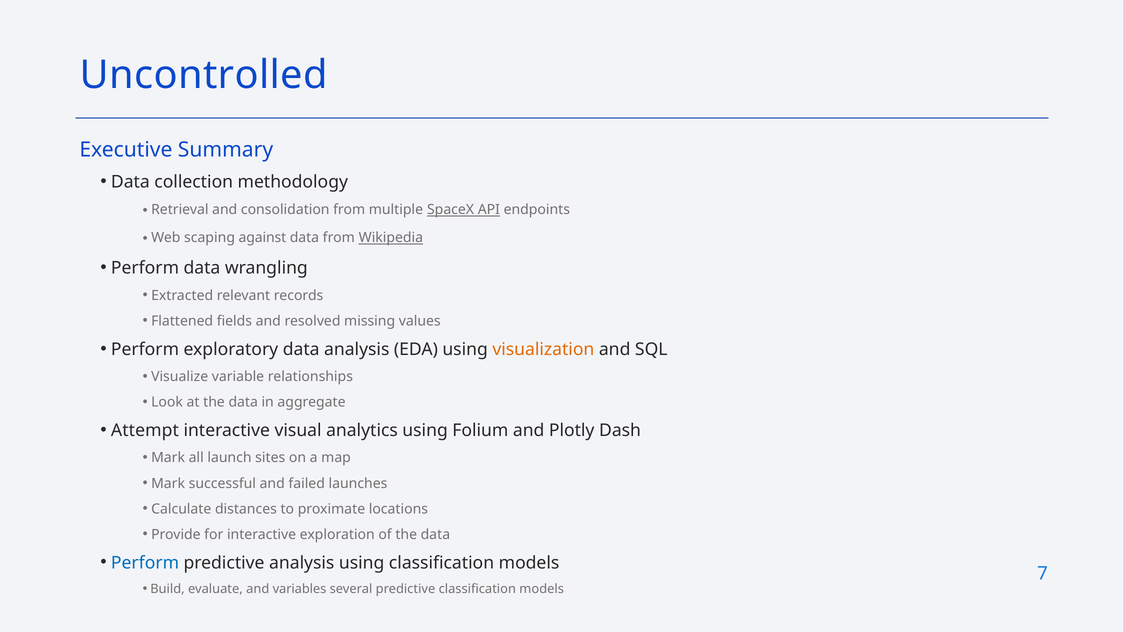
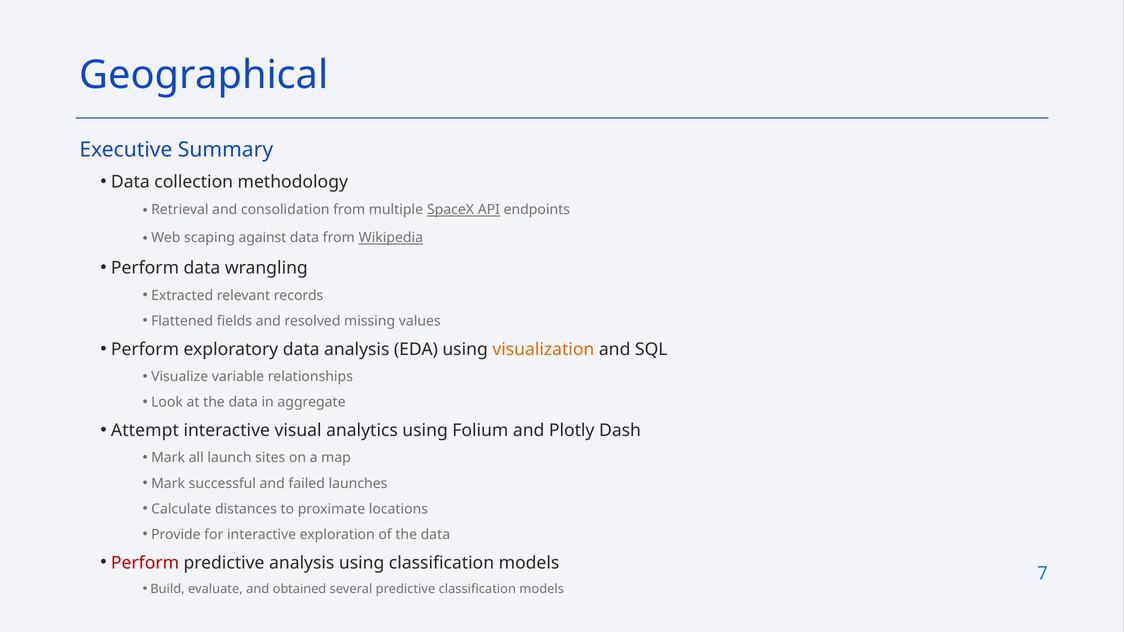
Uncontrolled: Uncontrolled -> Geographical
Perform at (145, 563) colour: blue -> red
variables: variables -> obtained
